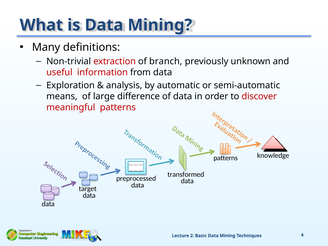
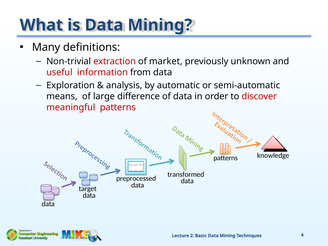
branch: branch -> market
